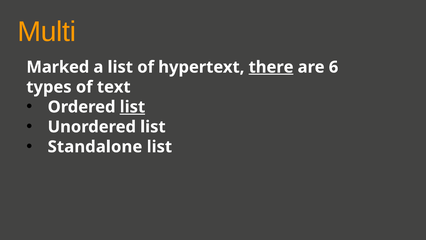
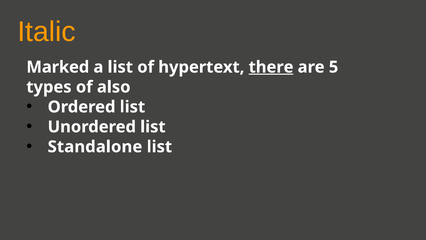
Multi: Multi -> Italic
6: 6 -> 5
text: text -> also
list at (132, 107) underline: present -> none
